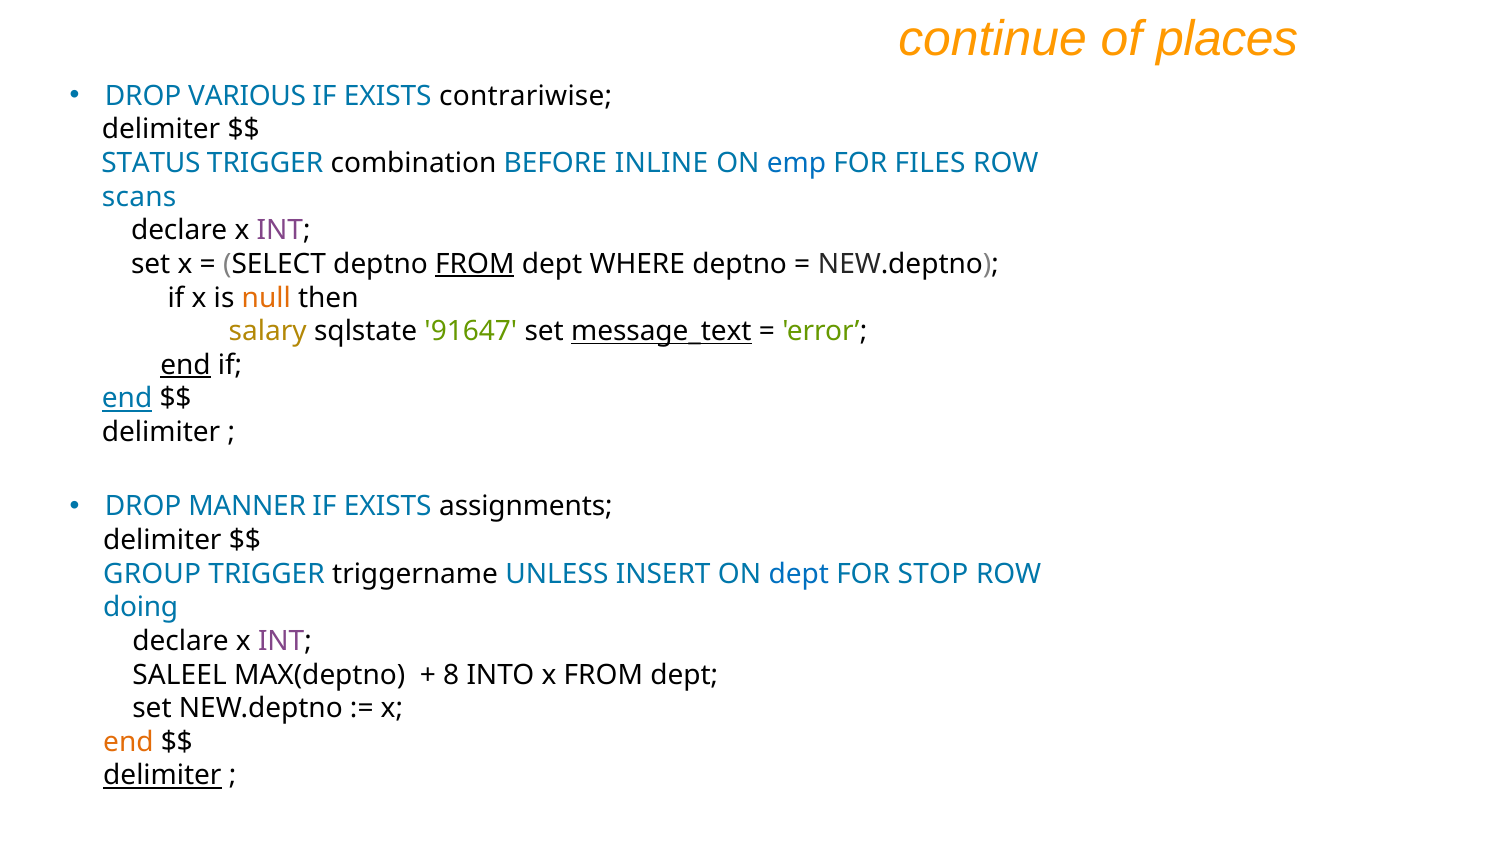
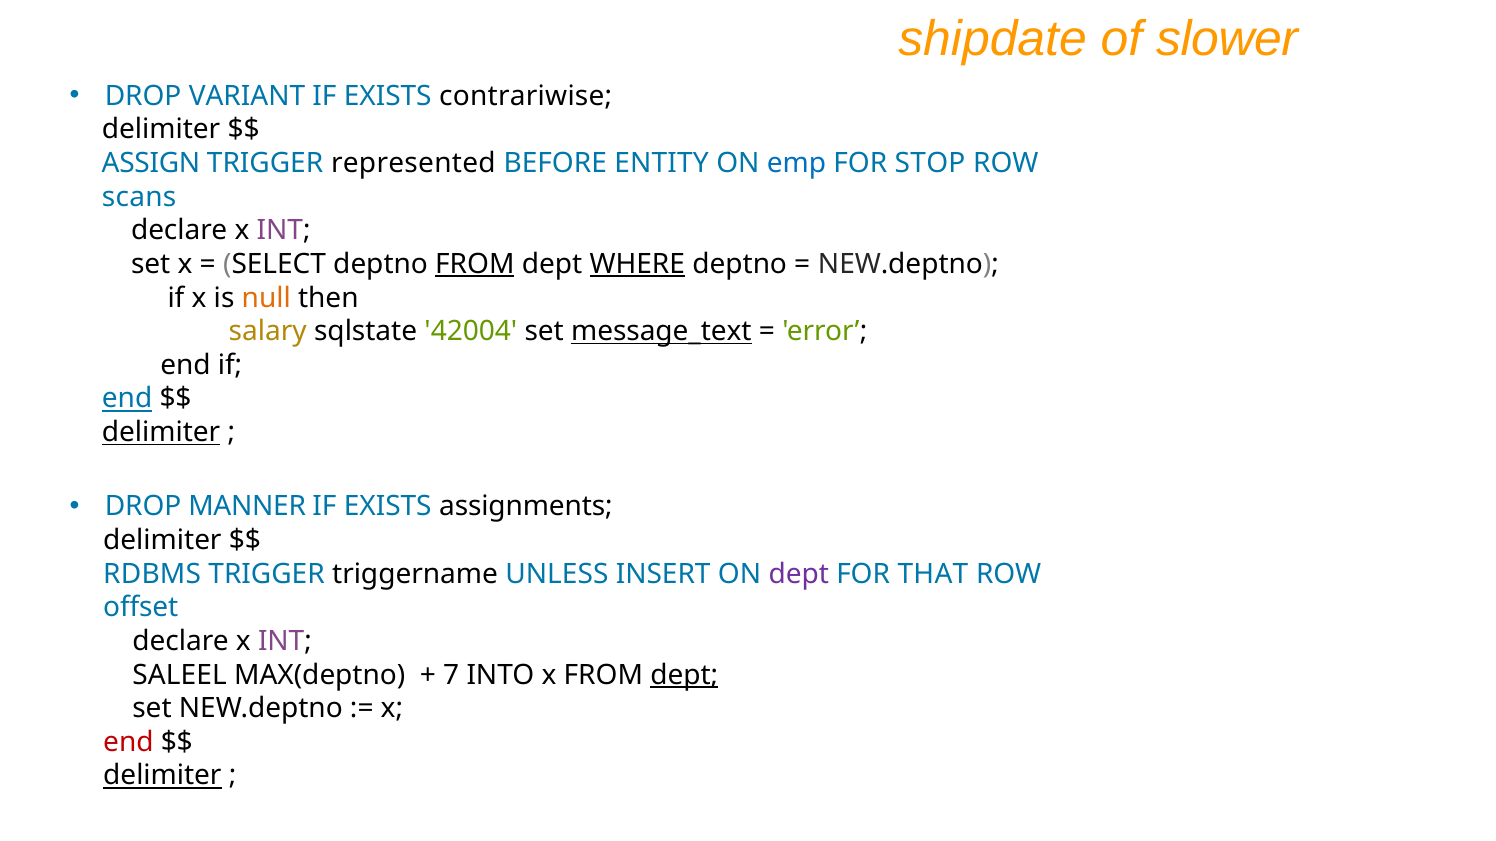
continue: continue -> shipdate
places: places -> slower
VARIOUS: VARIOUS -> VARIANT
STATUS: STATUS -> ASSIGN
combination: combination -> represented
INLINE: INLINE -> ENTITY
FILES: FILES -> STOP
WHERE underline: none -> present
91647: 91647 -> 42004
end at (185, 365) underline: present -> none
delimiter at (161, 433) underline: none -> present
GROUP: GROUP -> RDBMS
dept at (799, 574) colour: blue -> purple
STOP: STOP -> THAT
doing: doing -> offset
8: 8 -> 7
dept at (684, 675) underline: none -> present
end at (128, 742) colour: orange -> red
